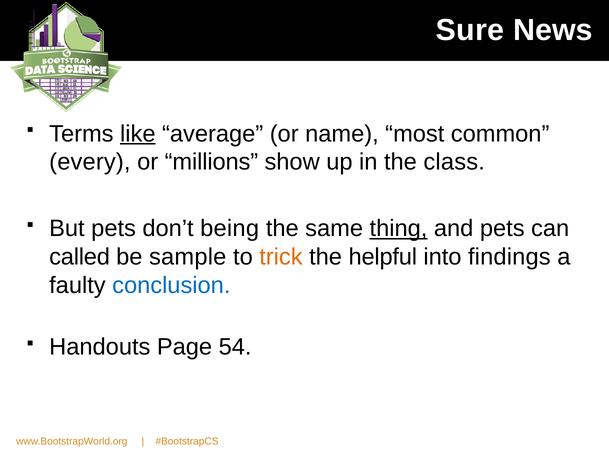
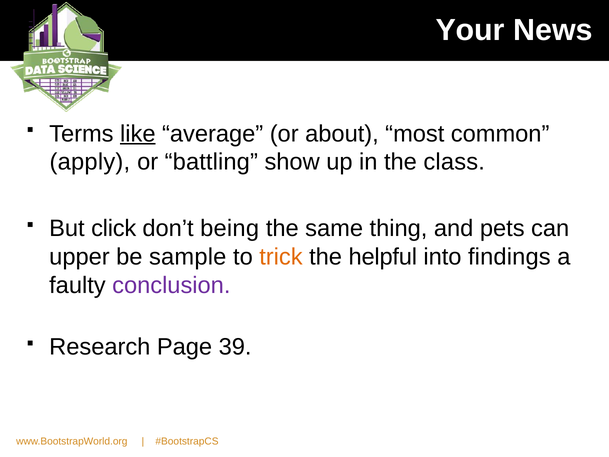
Sure: Sure -> Your
name: name -> about
every: every -> apply
millions: millions -> battling
But pets: pets -> click
thing underline: present -> none
called: called -> upper
conclusion colour: blue -> purple
Handouts: Handouts -> Research
54: 54 -> 39
